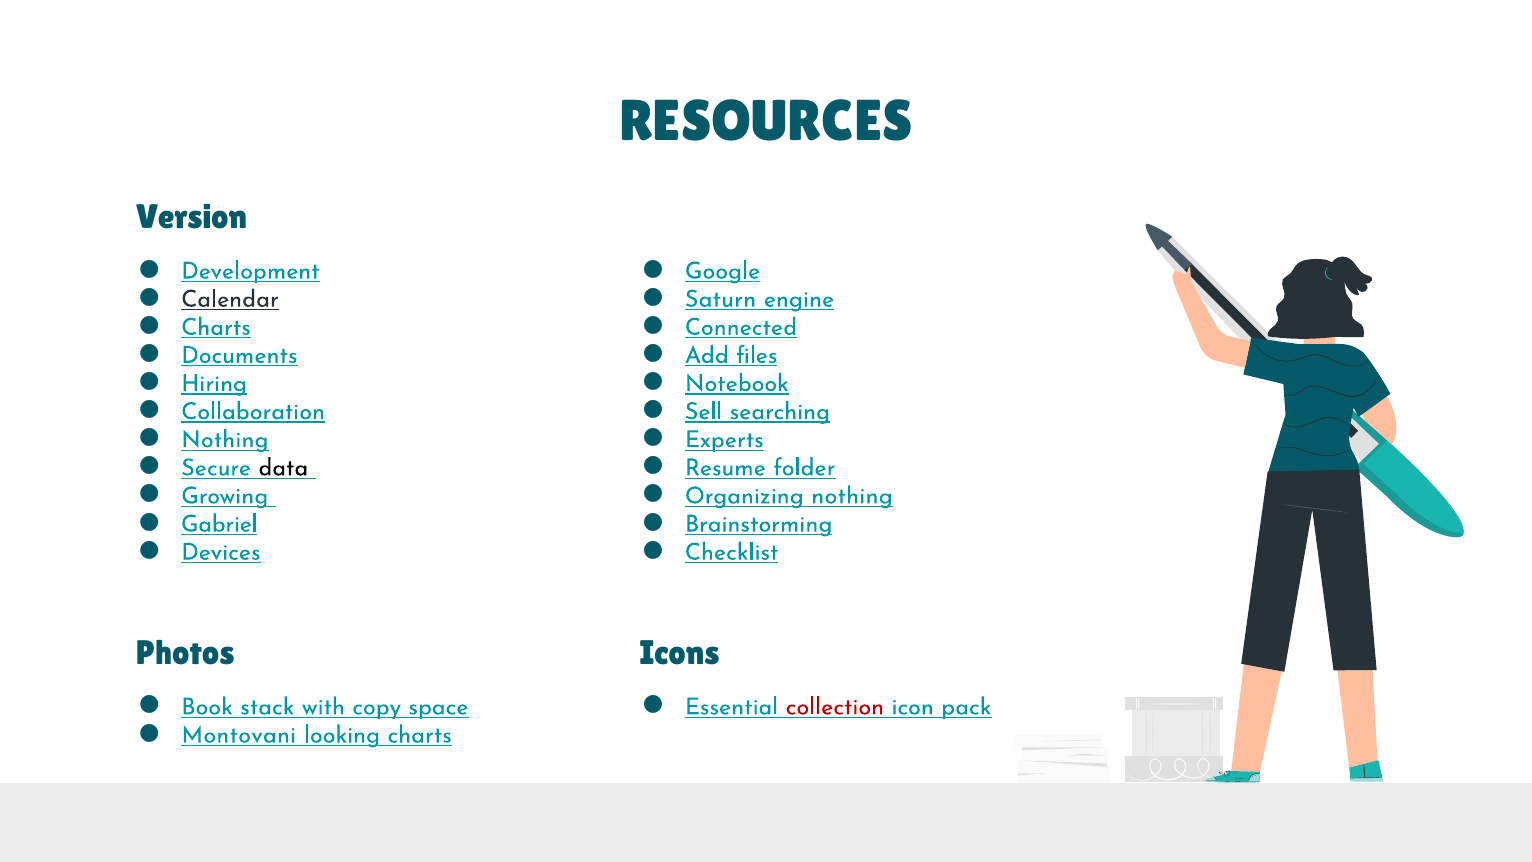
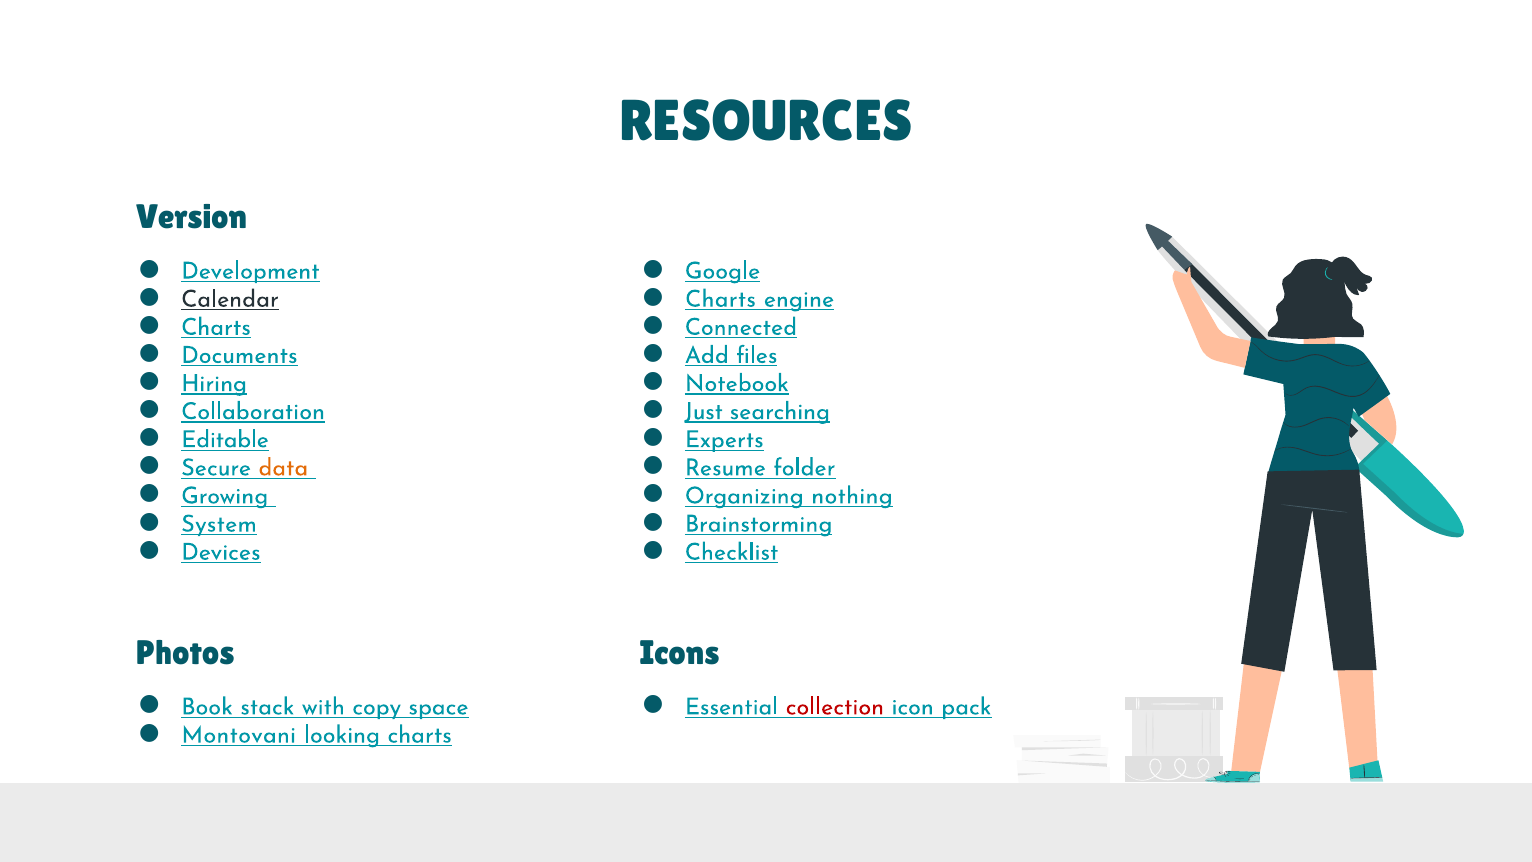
Saturn at (721, 299): Saturn -> Charts
Sell: Sell -> Just
Nothing at (225, 439): Nothing -> Editable
data colour: black -> orange
Gabriel: Gabriel -> System
